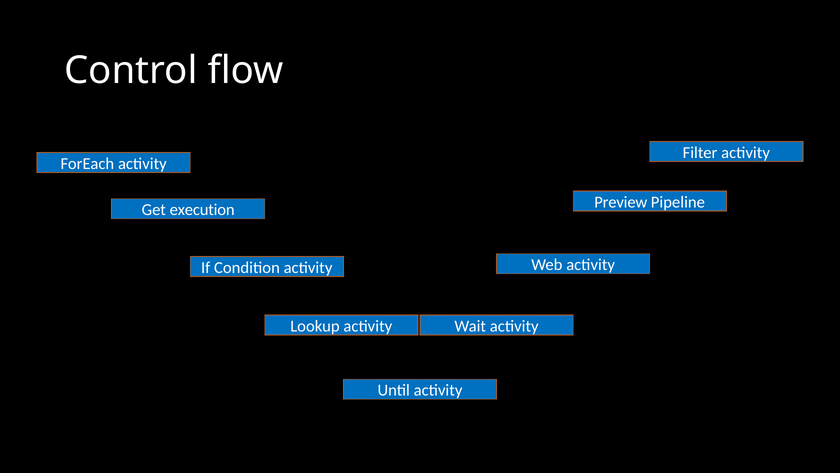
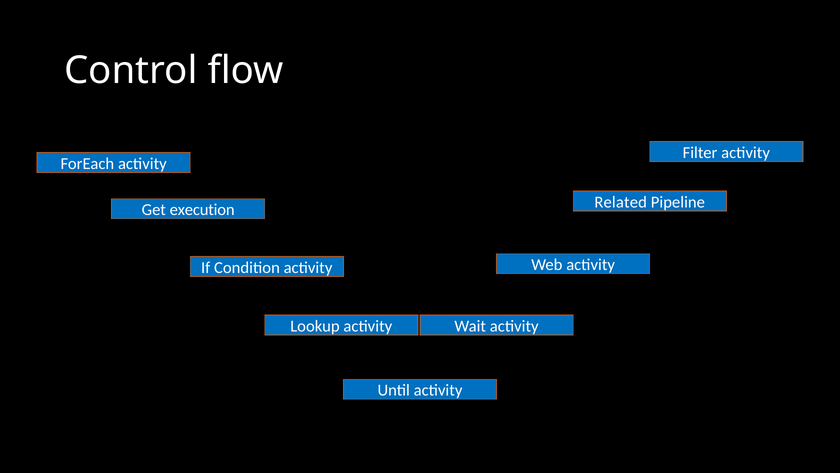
Preview: Preview -> Related
